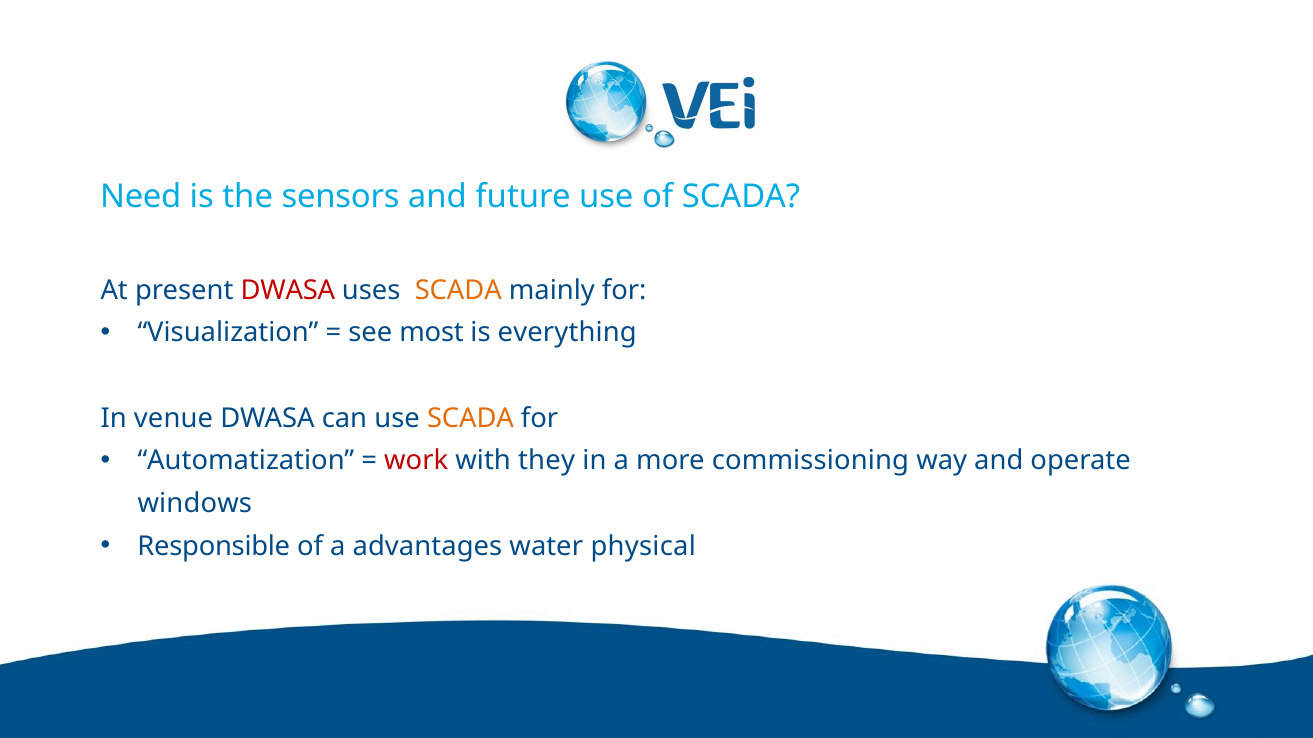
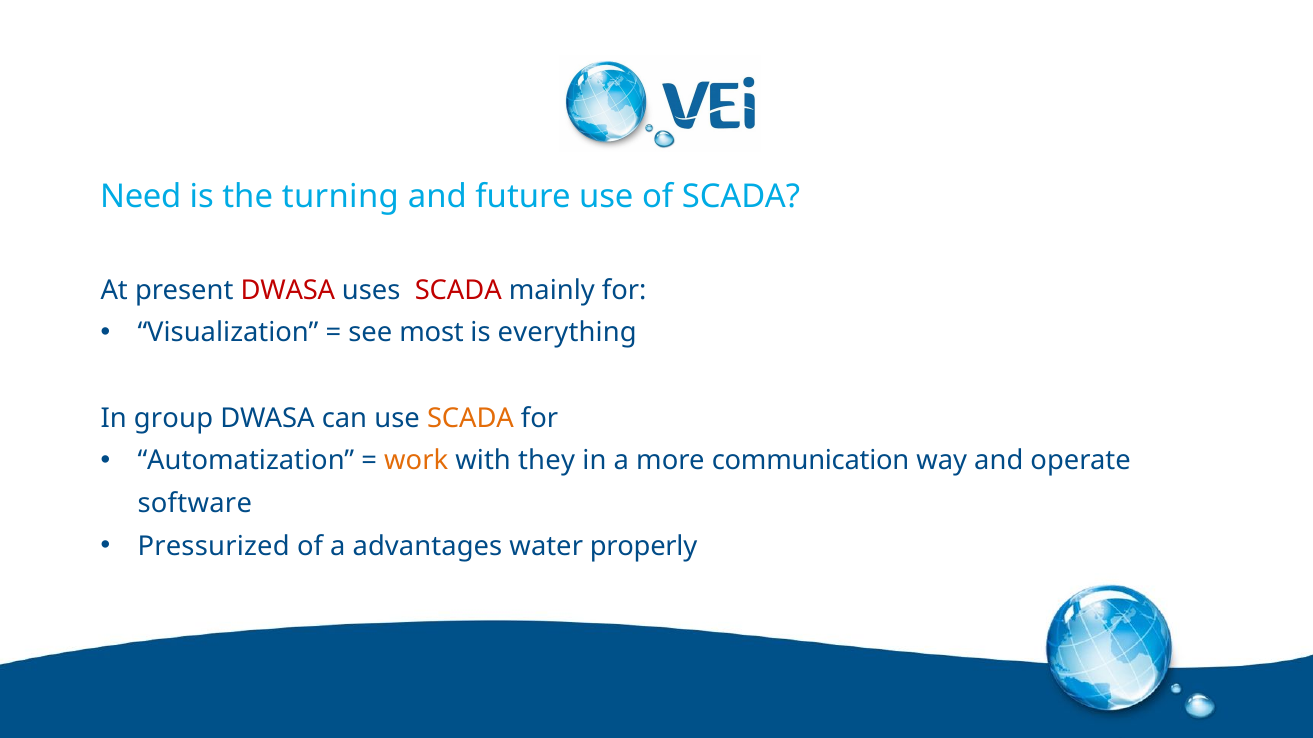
sensors: sensors -> turning
SCADA at (458, 291) colour: orange -> red
venue: venue -> group
work colour: red -> orange
commissioning: commissioning -> communication
windows: windows -> software
Responsible: Responsible -> Pressurized
physical: physical -> properly
